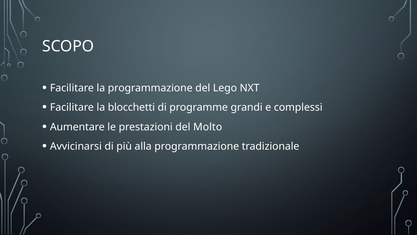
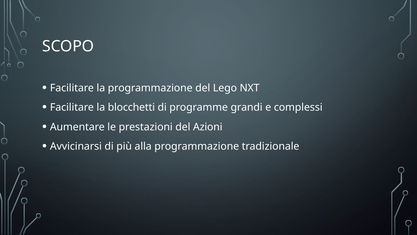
Molto: Molto -> Azioni
